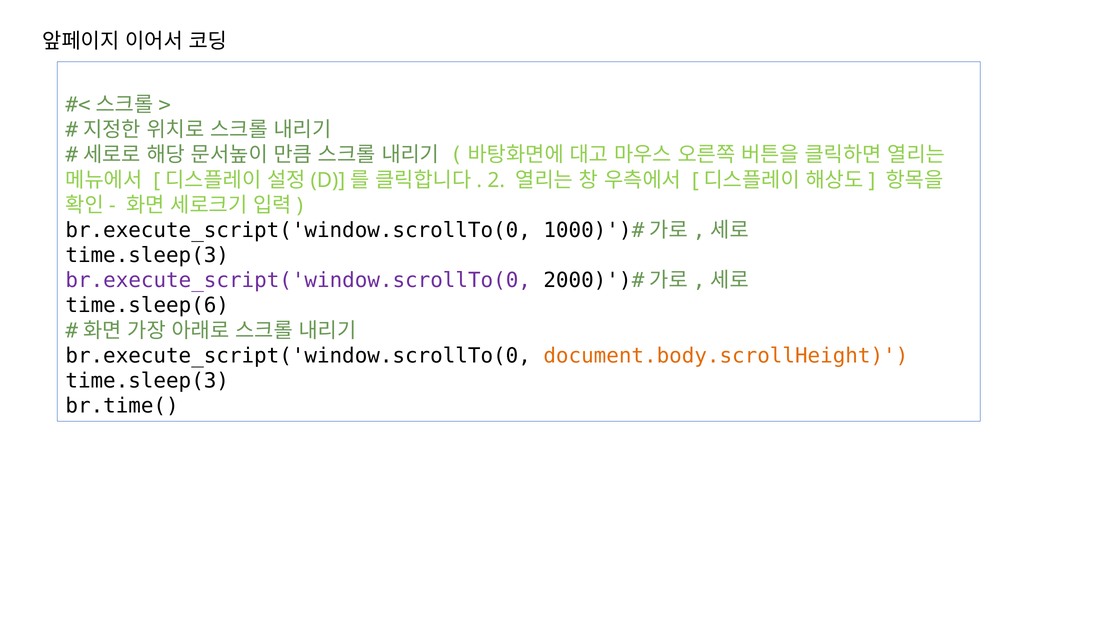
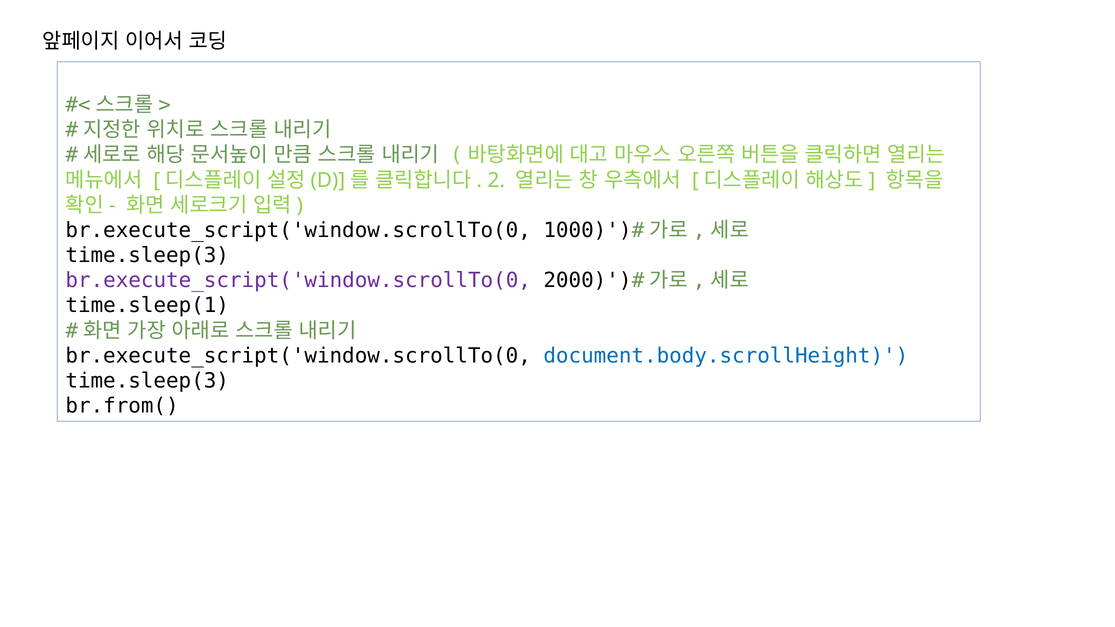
time.sleep(6: time.sleep(6 -> time.sleep(1
document.body.scrollHeight colour: orange -> blue
br.time(: br.time( -> br.from(
